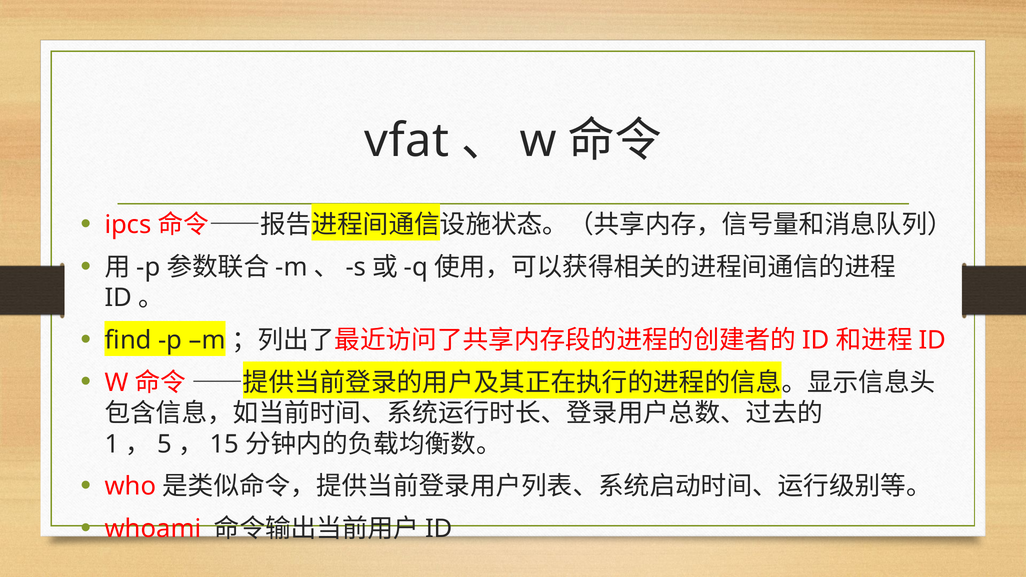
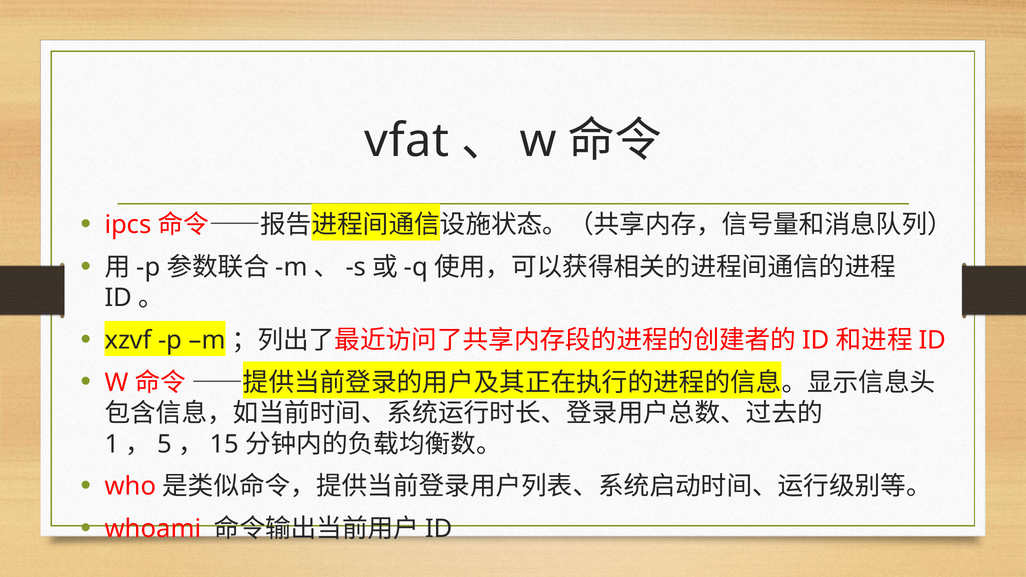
find: find -> xzvf
